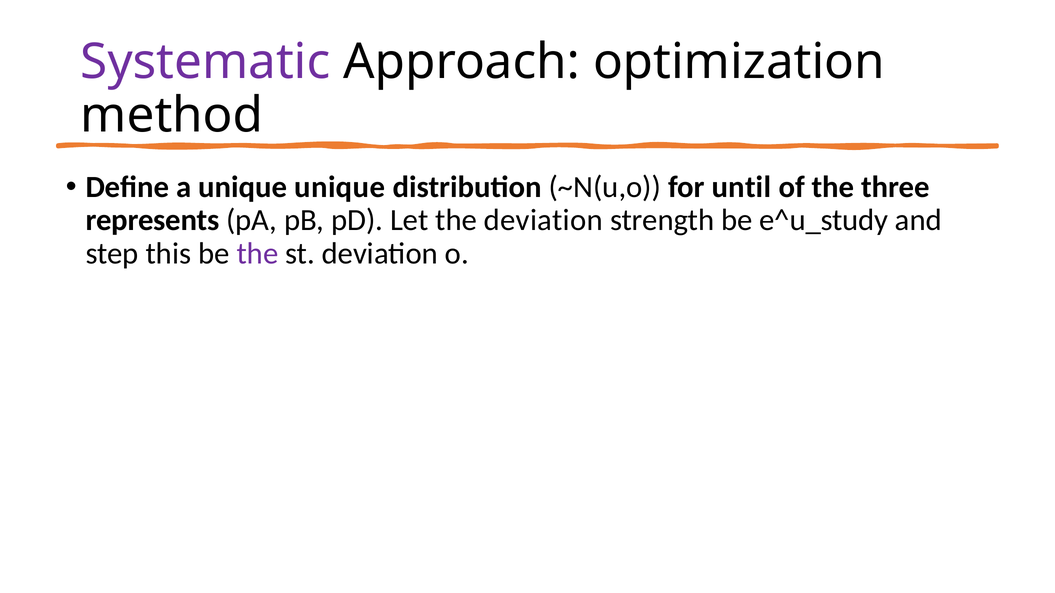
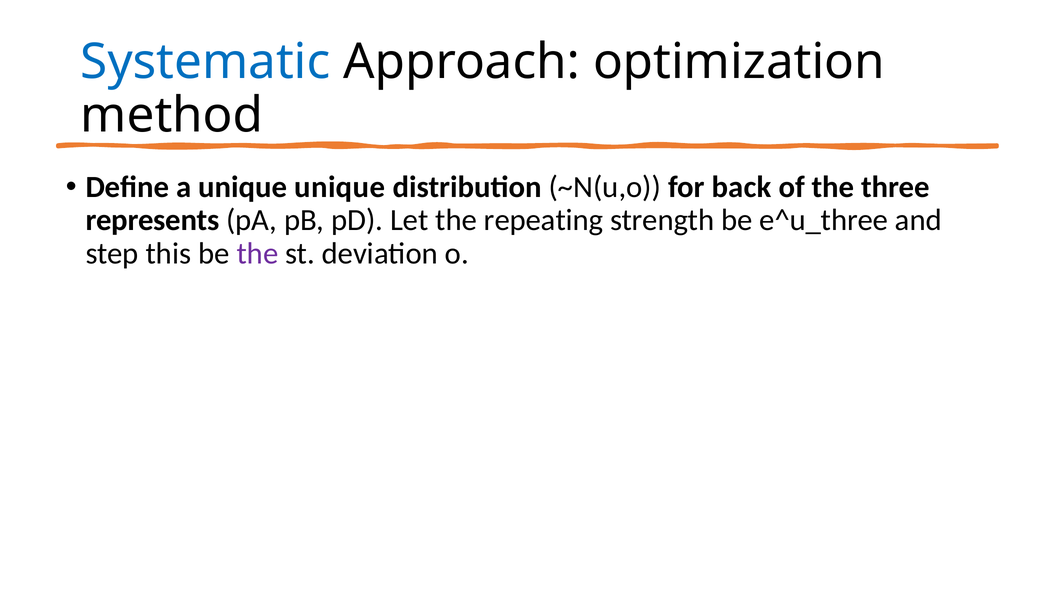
Systematic colour: purple -> blue
until: until -> back
the deviation: deviation -> repeating
e^u_study: e^u_study -> e^u_three
